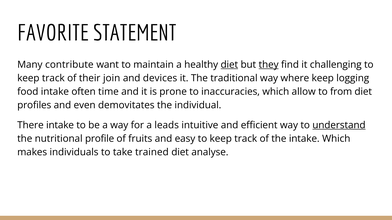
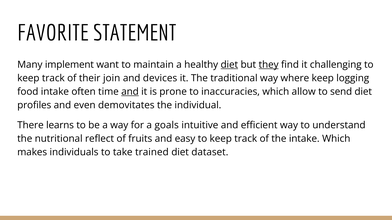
contribute: contribute -> implement
and at (130, 92) underline: none -> present
from: from -> send
There intake: intake -> learns
leads: leads -> goals
understand underline: present -> none
profile: profile -> reflect
analyse: analyse -> dataset
